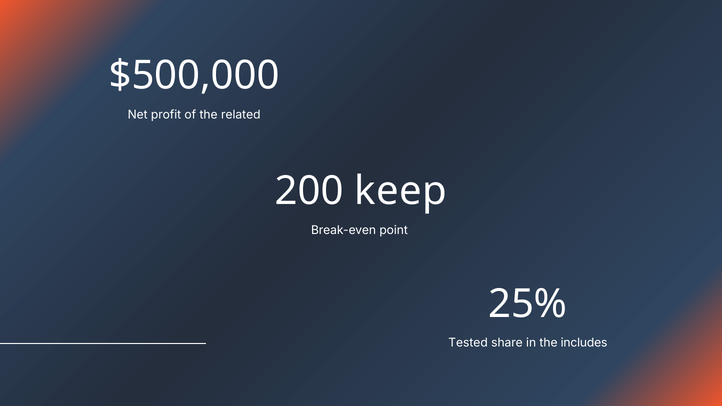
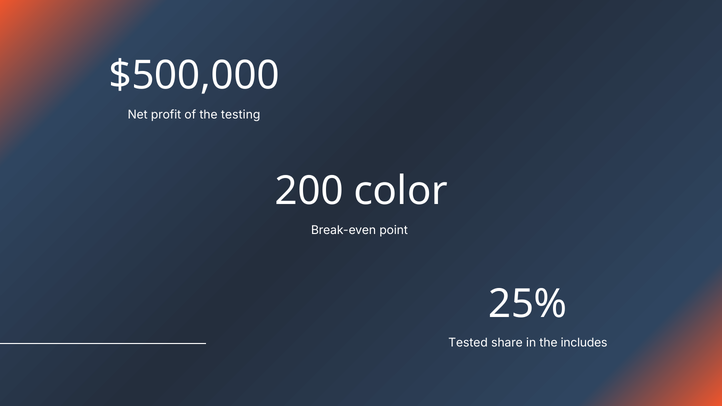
related: related -> testing
keep: keep -> color
